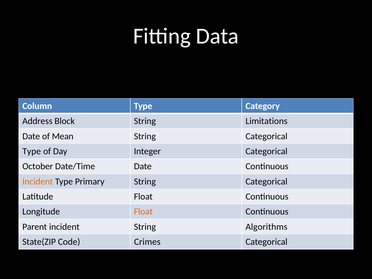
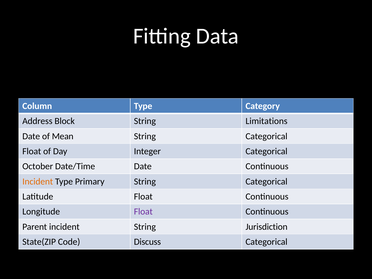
Type at (32, 151): Type -> Float
Float at (143, 212) colour: orange -> purple
Algorithms: Algorithms -> Jurisdiction
Crimes: Crimes -> Discuss
